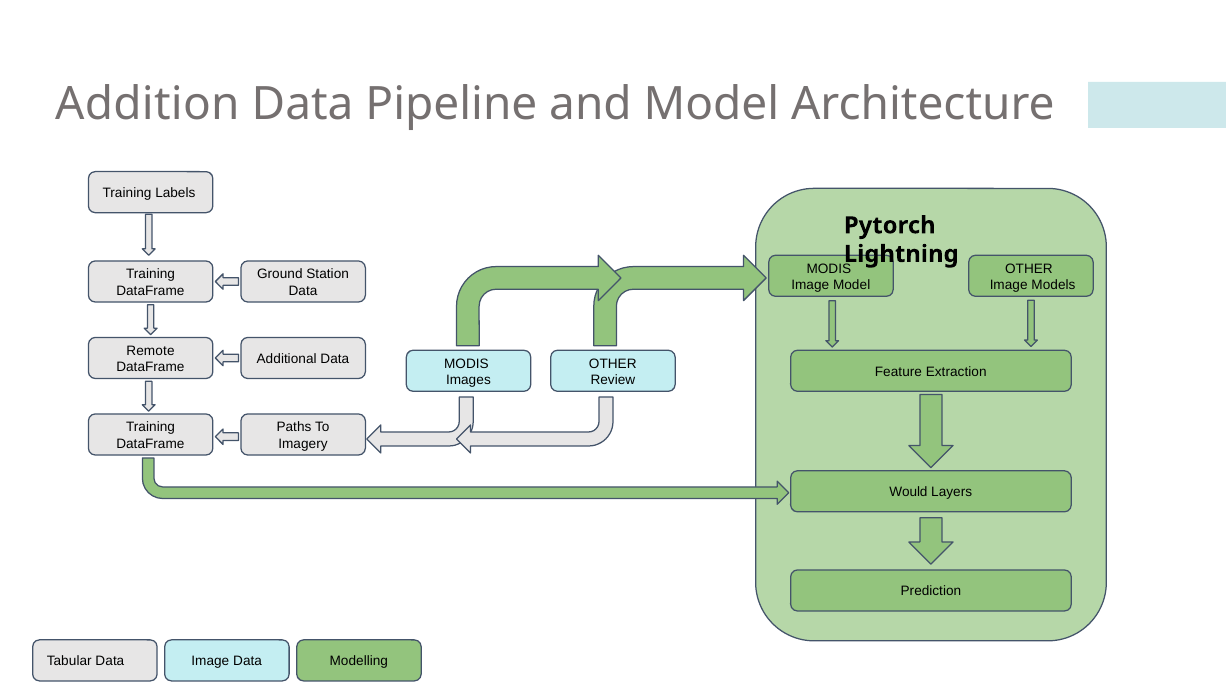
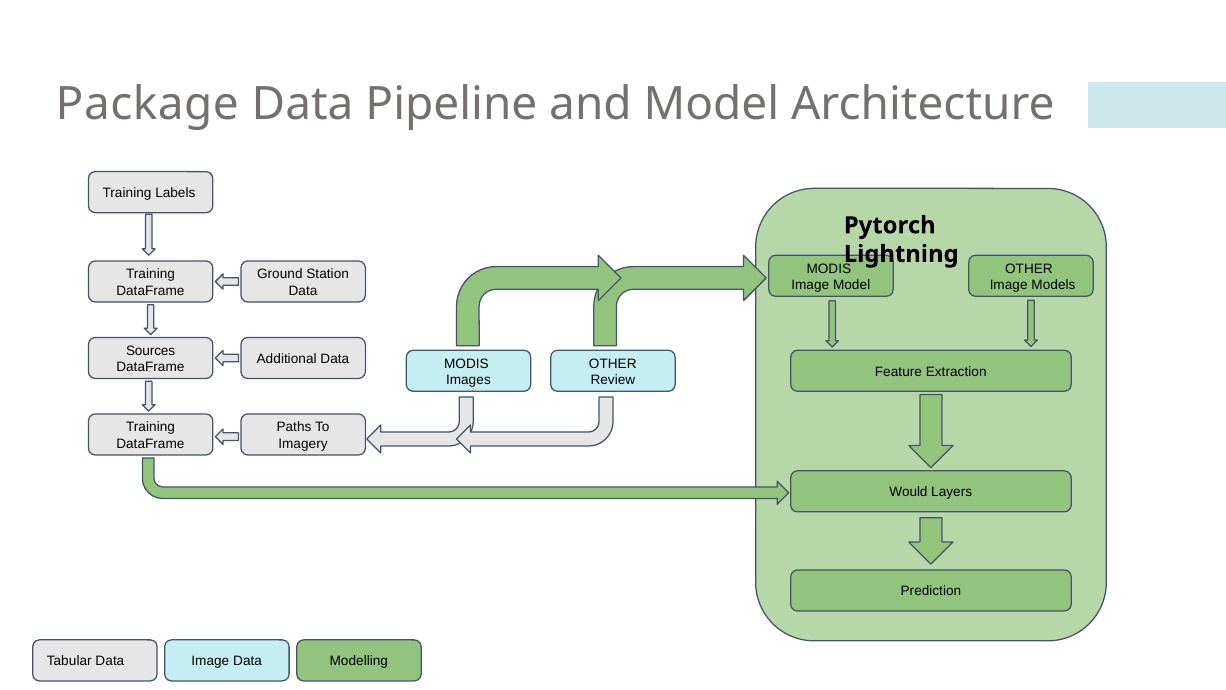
Addition: Addition -> Package
Remote: Remote -> Sources
